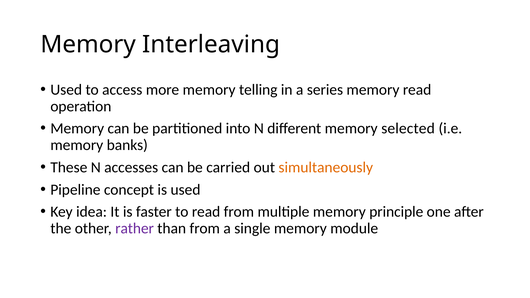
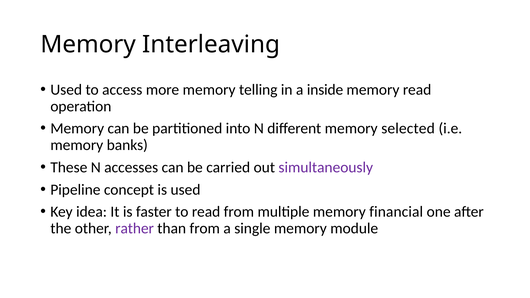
series: series -> inside
simultaneously colour: orange -> purple
principle: principle -> financial
